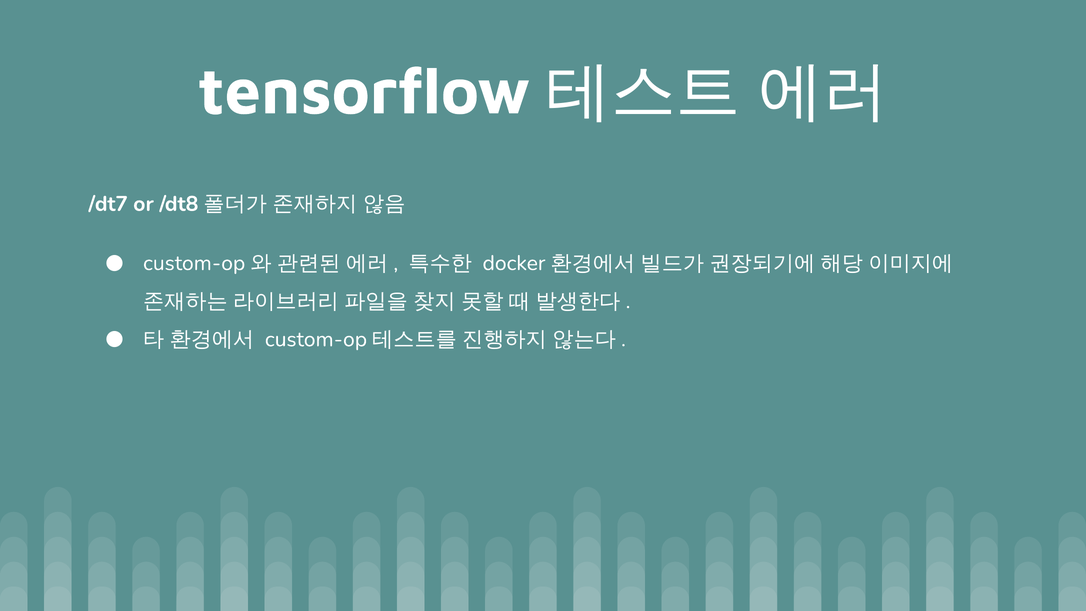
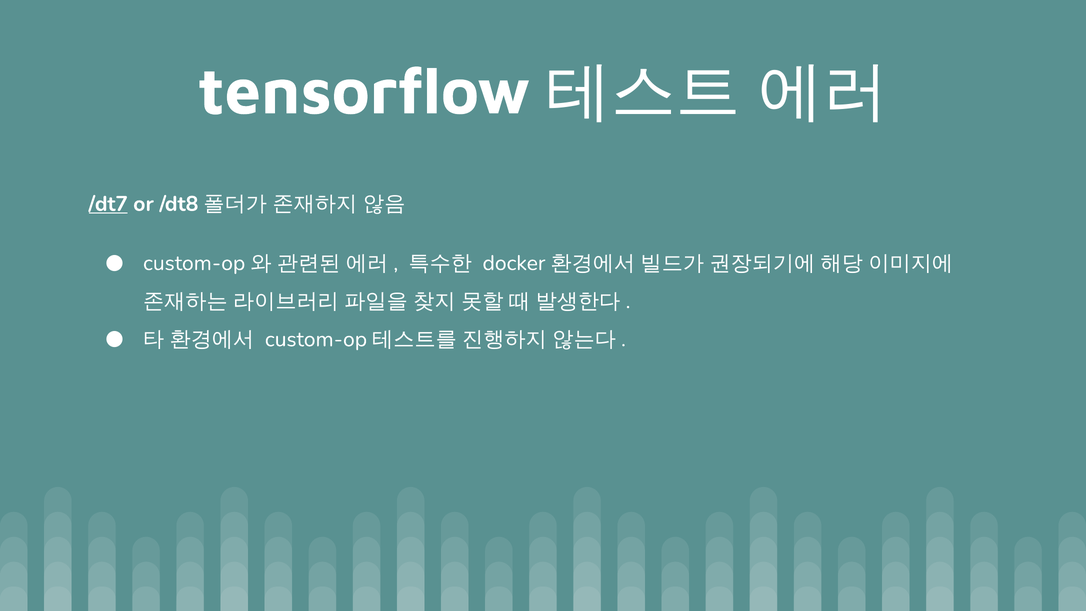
/dt7 underline: none -> present
